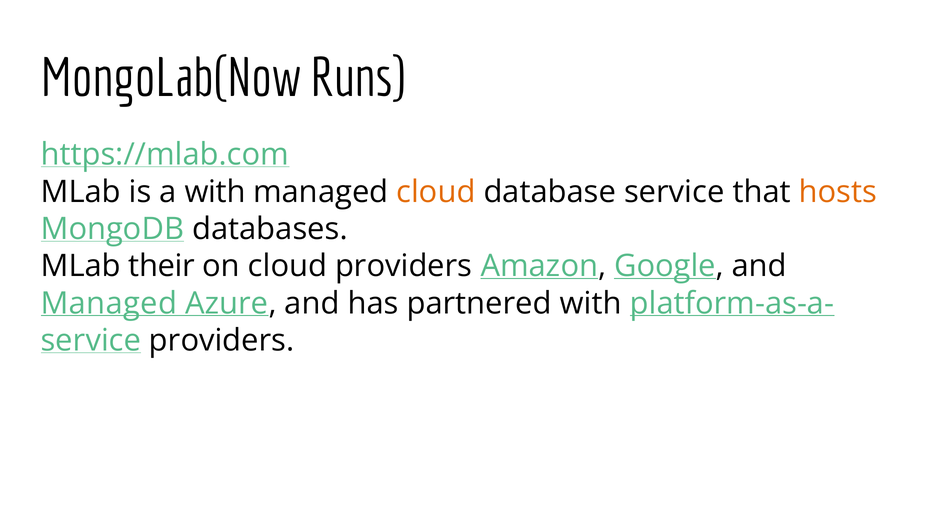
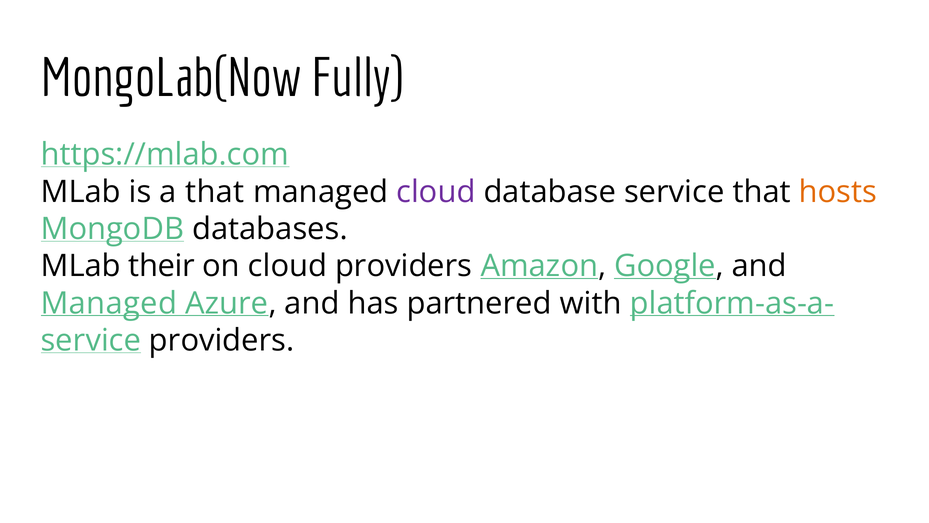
Runs: Runs -> Fully
a with: with -> that
cloud at (436, 192) colour: orange -> purple
